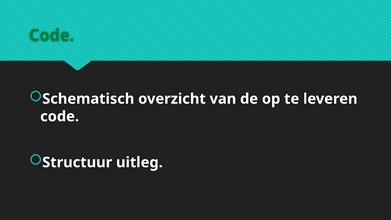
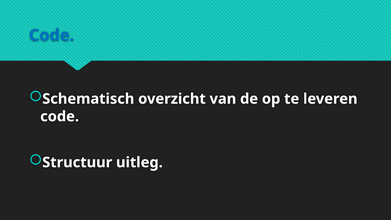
Code at (52, 35) colour: green -> blue
